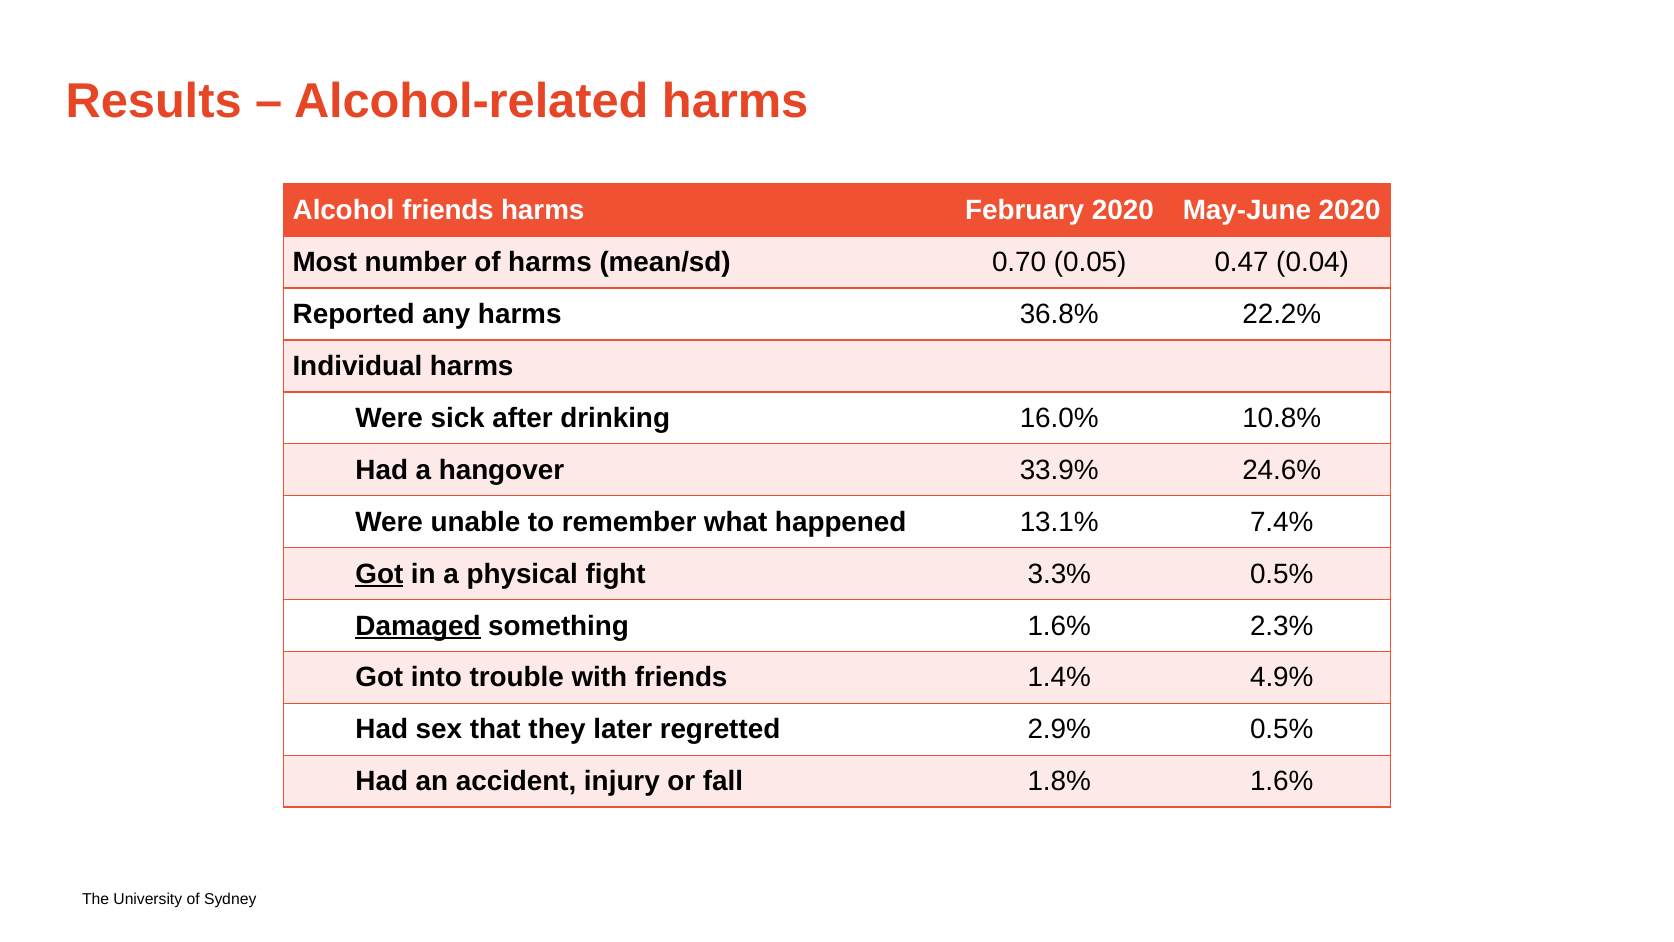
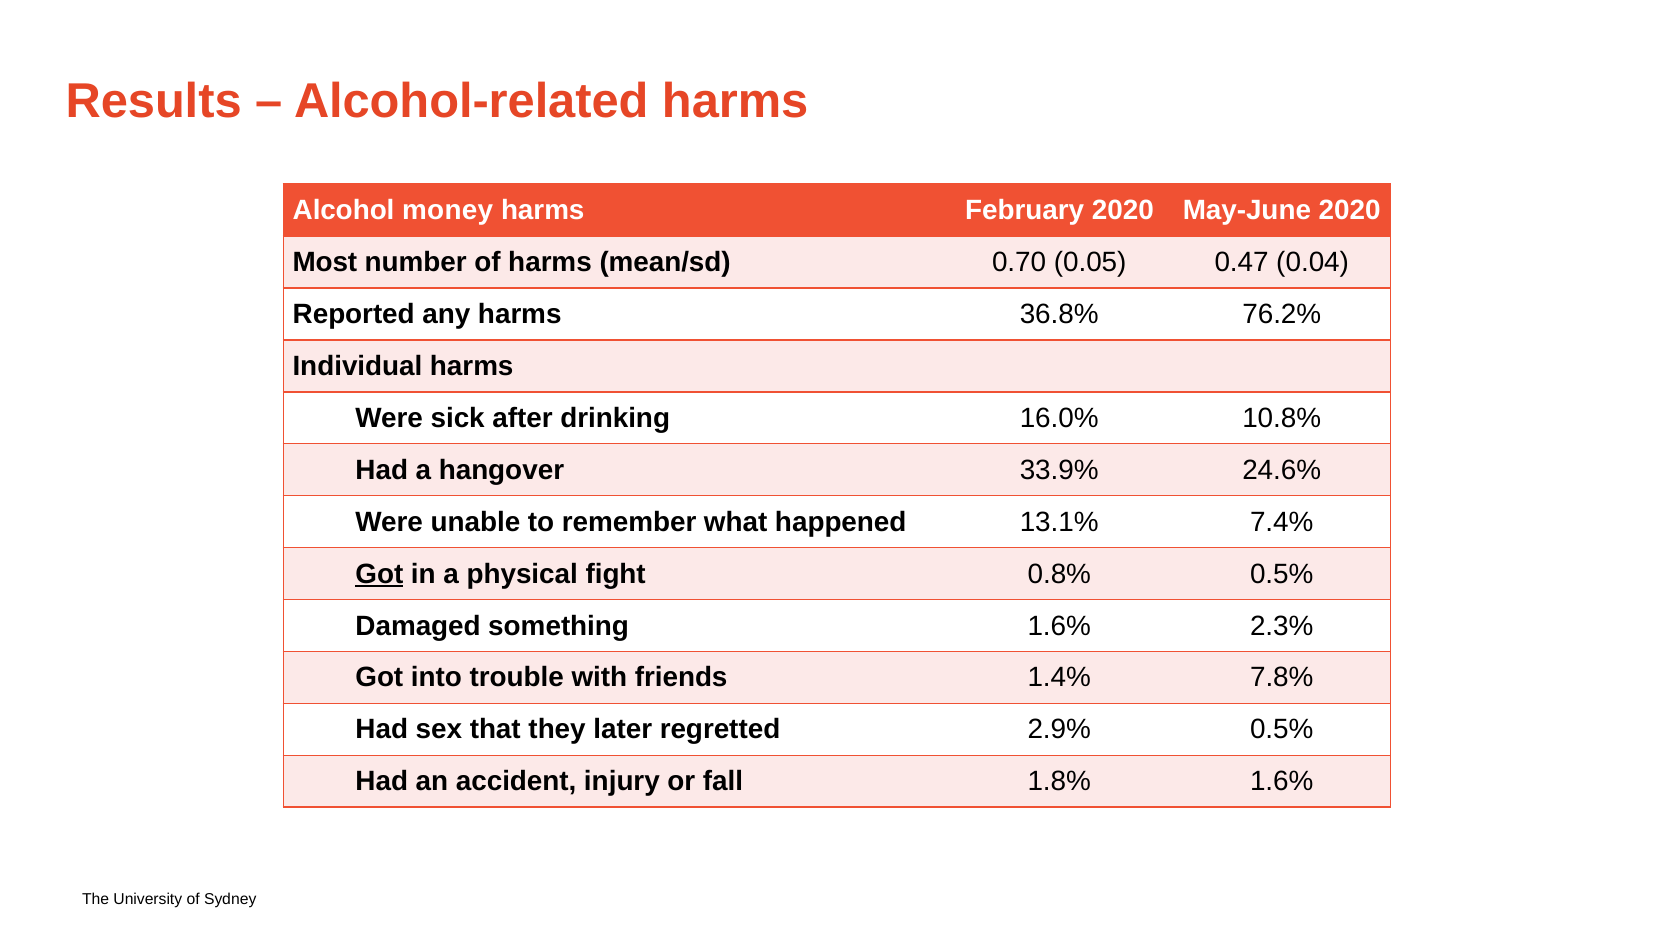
Alcohol friends: friends -> money
22.2%: 22.2% -> 76.2%
3.3%: 3.3% -> 0.8%
Damaged underline: present -> none
4.9%: 4.9% -> 7.8%
